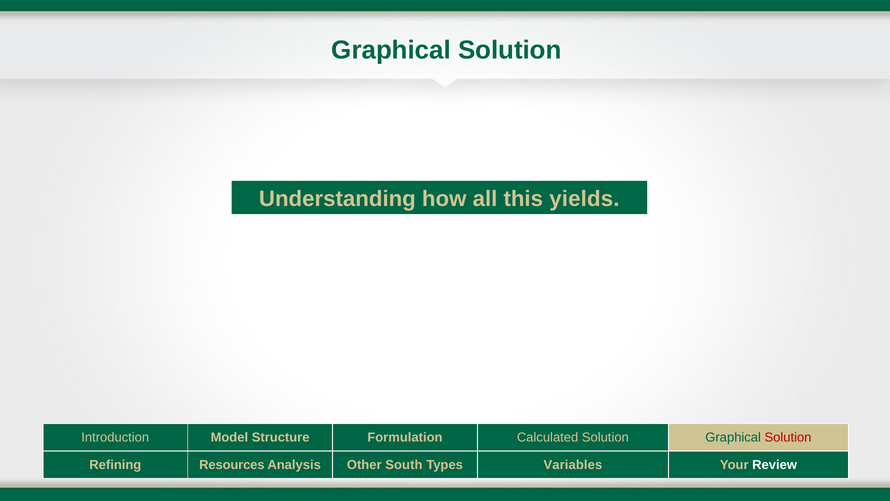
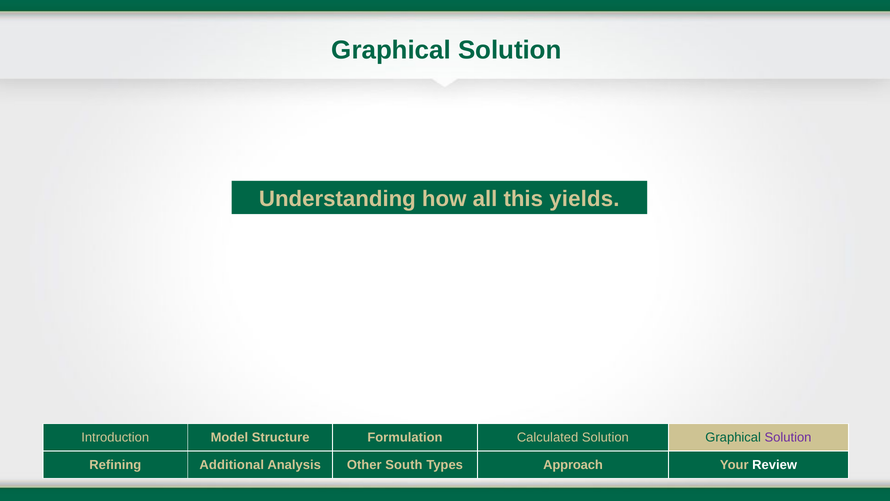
Solution at (788, 437) colour: red -> purple
Resources: Resources -> Additional
Variables: Variables -> Approach
